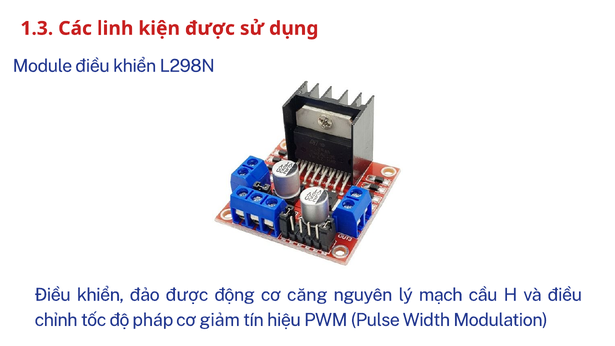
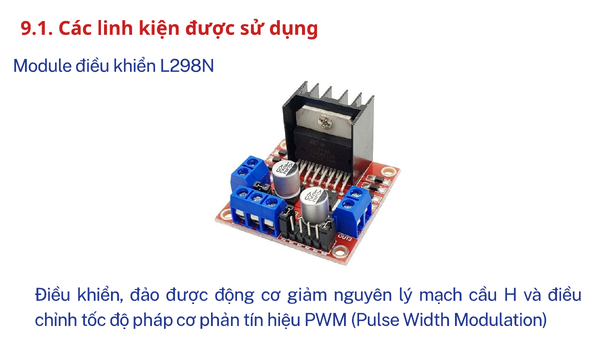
1.3: 1.3 -> 9.1
căng: căng -> giảm
giảm: giảm -> phản
